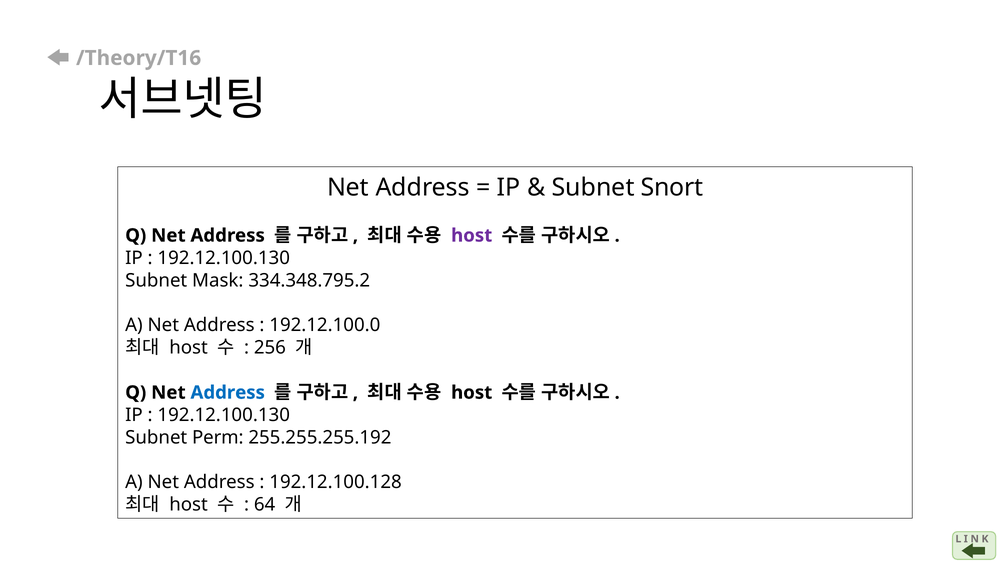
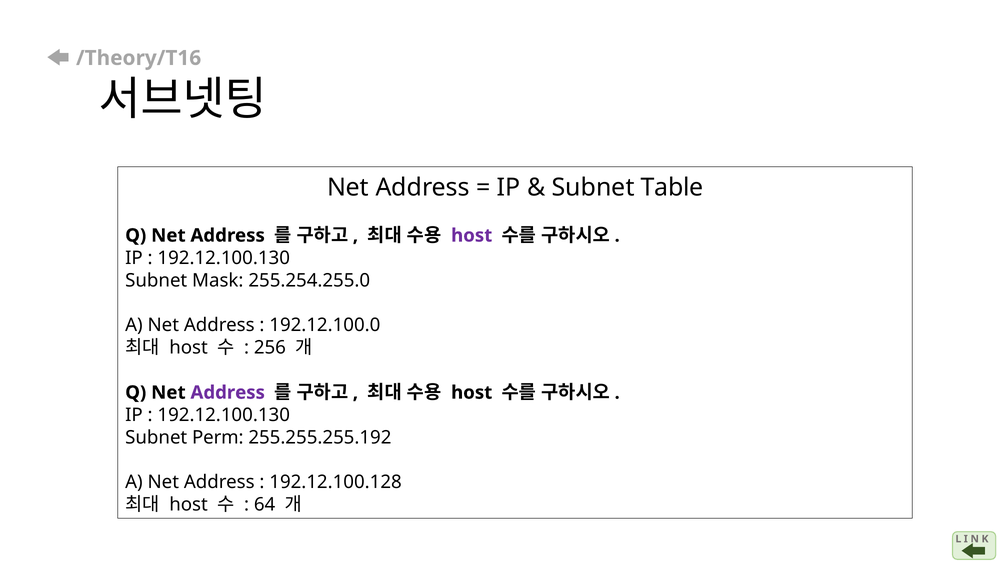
Snort: Snort -> Table
334.348.795.2: 334.348.795.2 -> 255.254.255.0
Address at (228, 392) colour: blue -> purple
